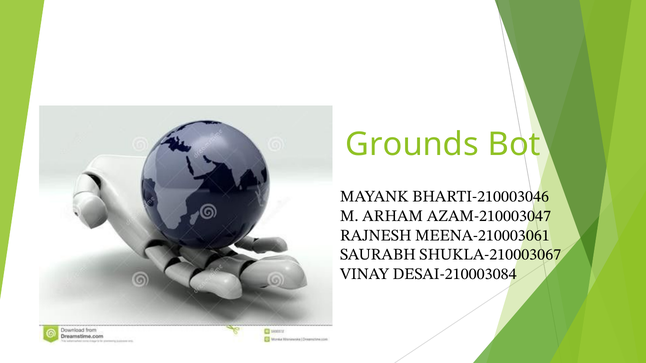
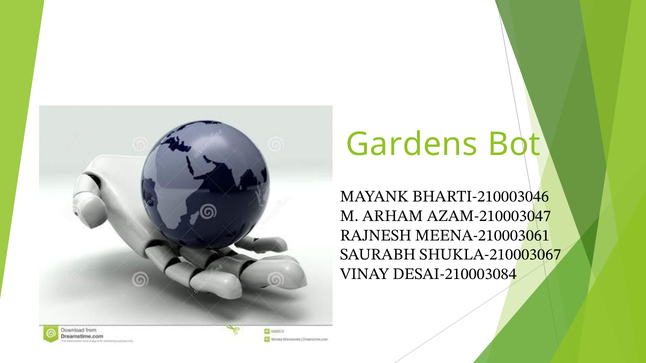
Grounds: Grounds -> Gardens
